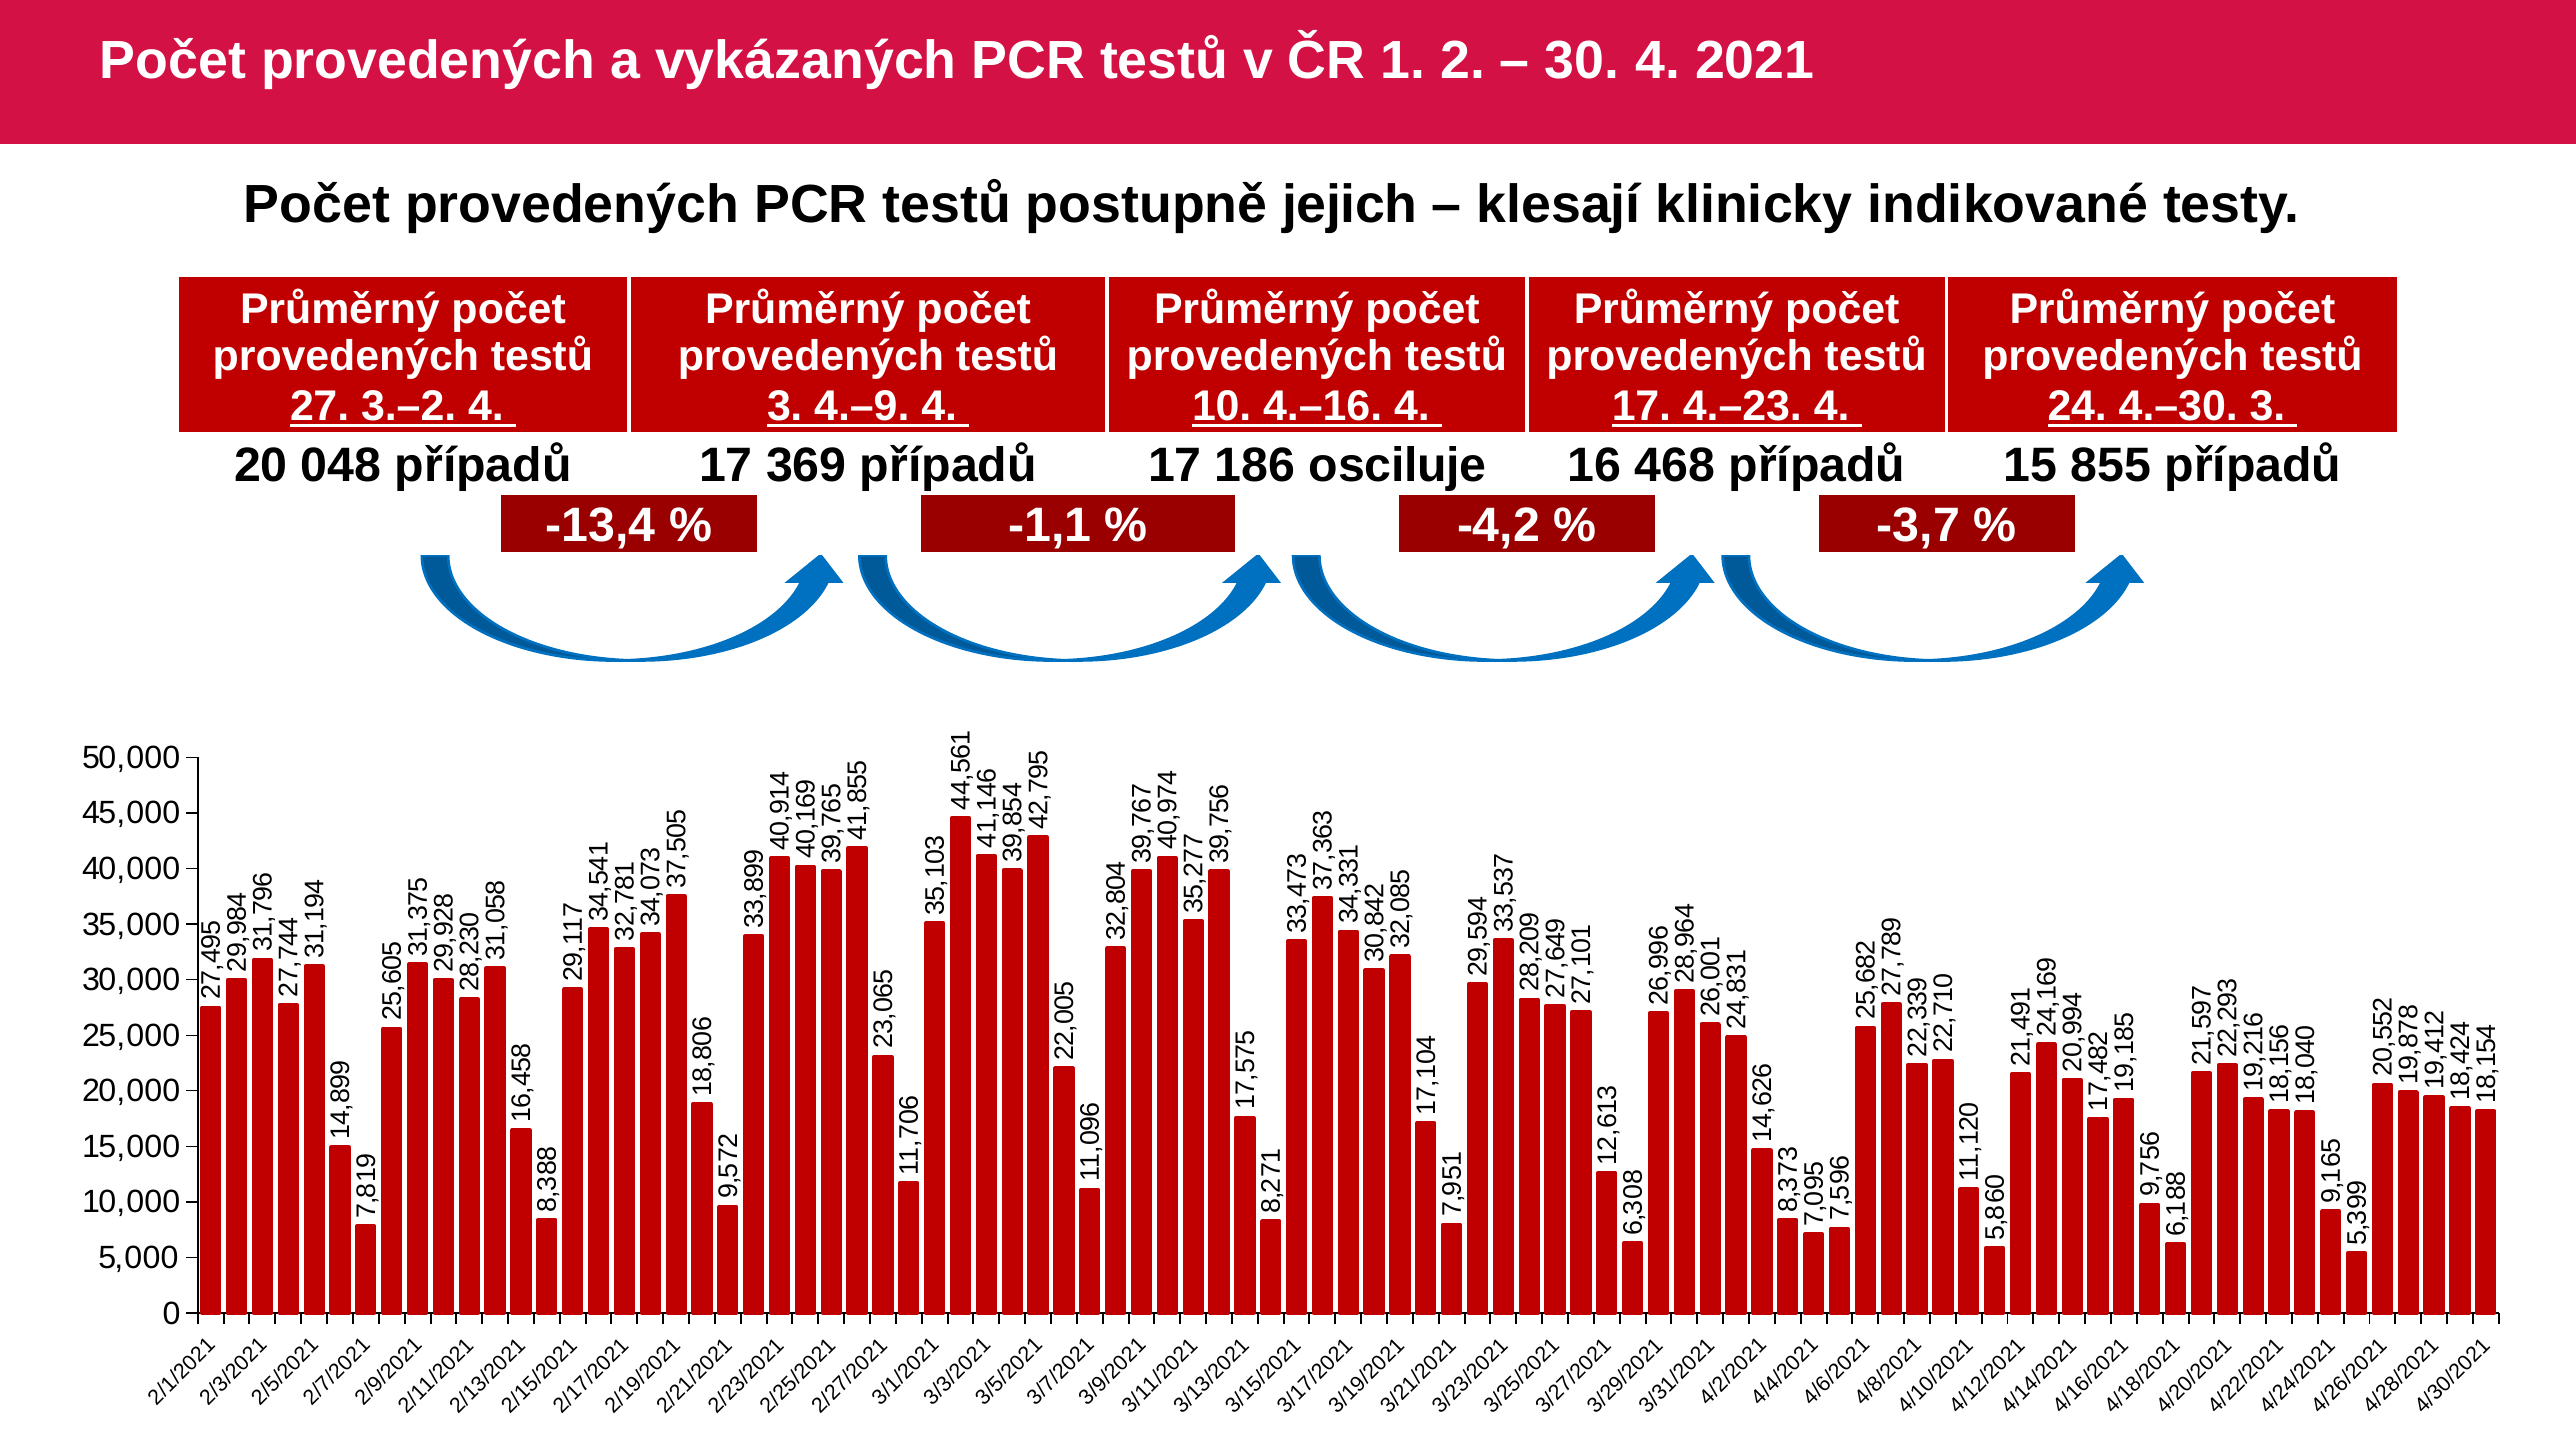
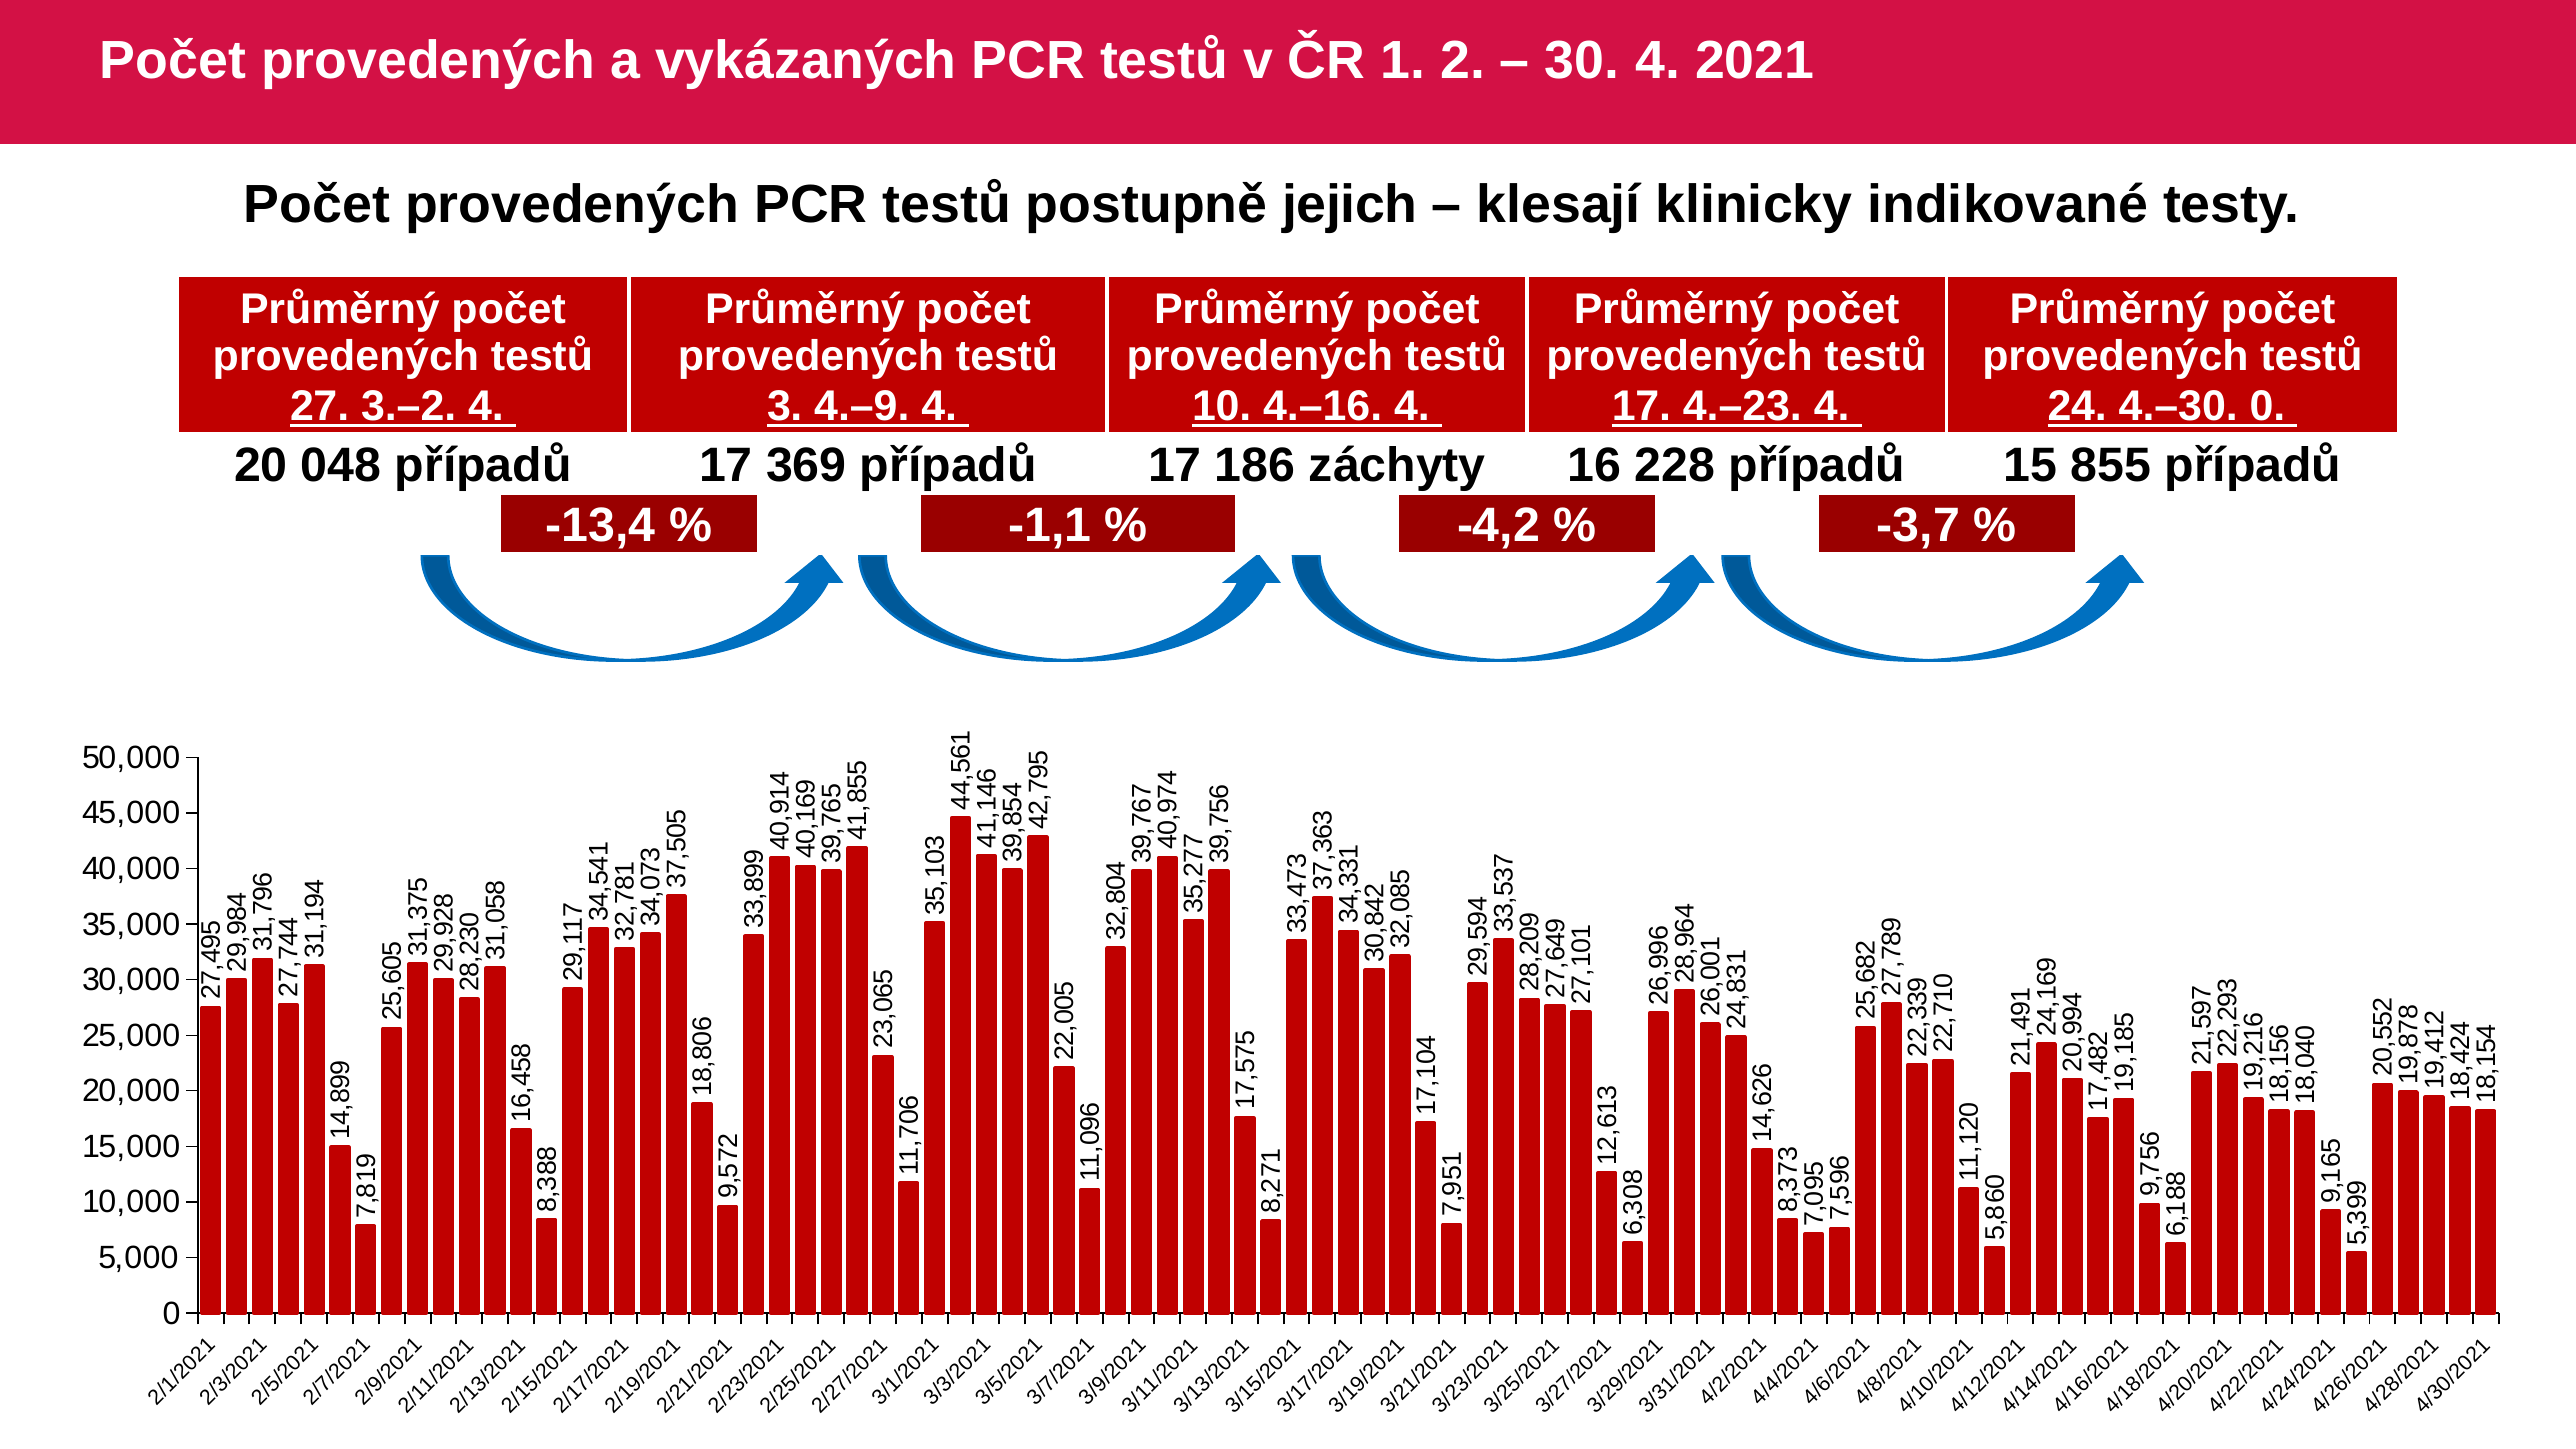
4.–30 3: 3 -> 0
osciluje: osciluje -> záchyty
468: 468 -> 228
